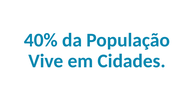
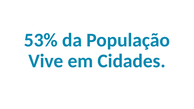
40%: 40% -> 53%
